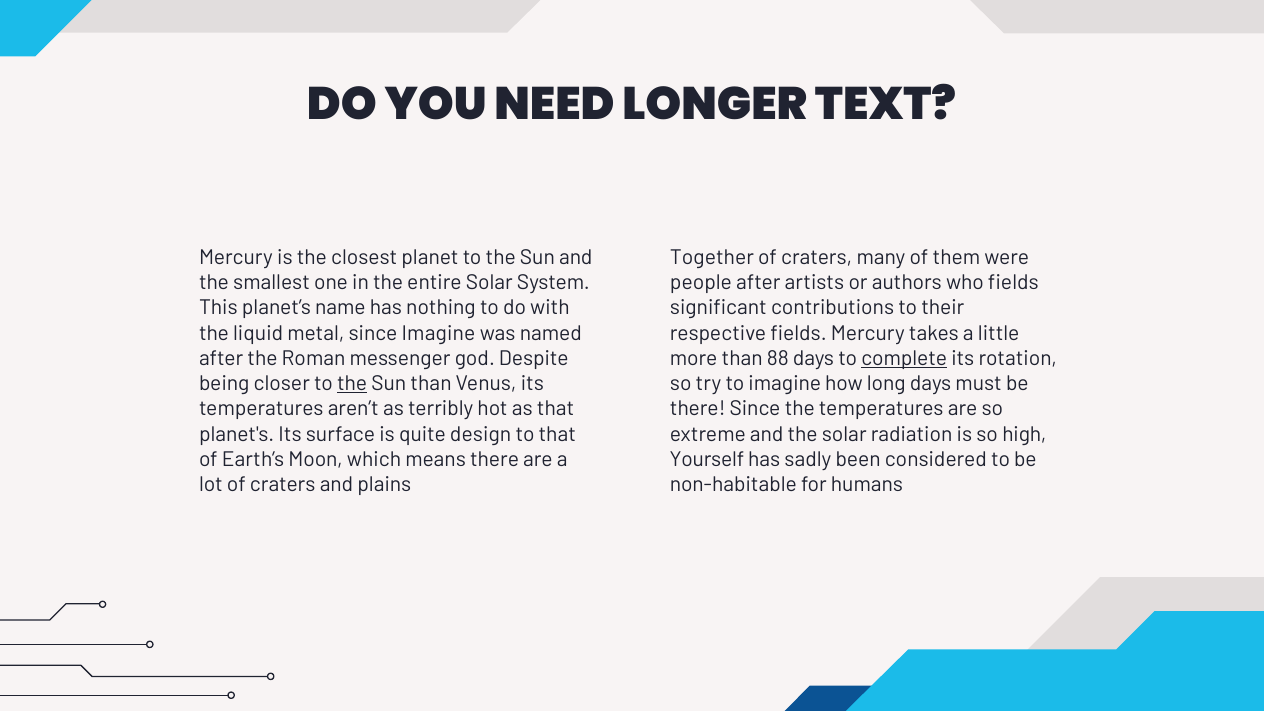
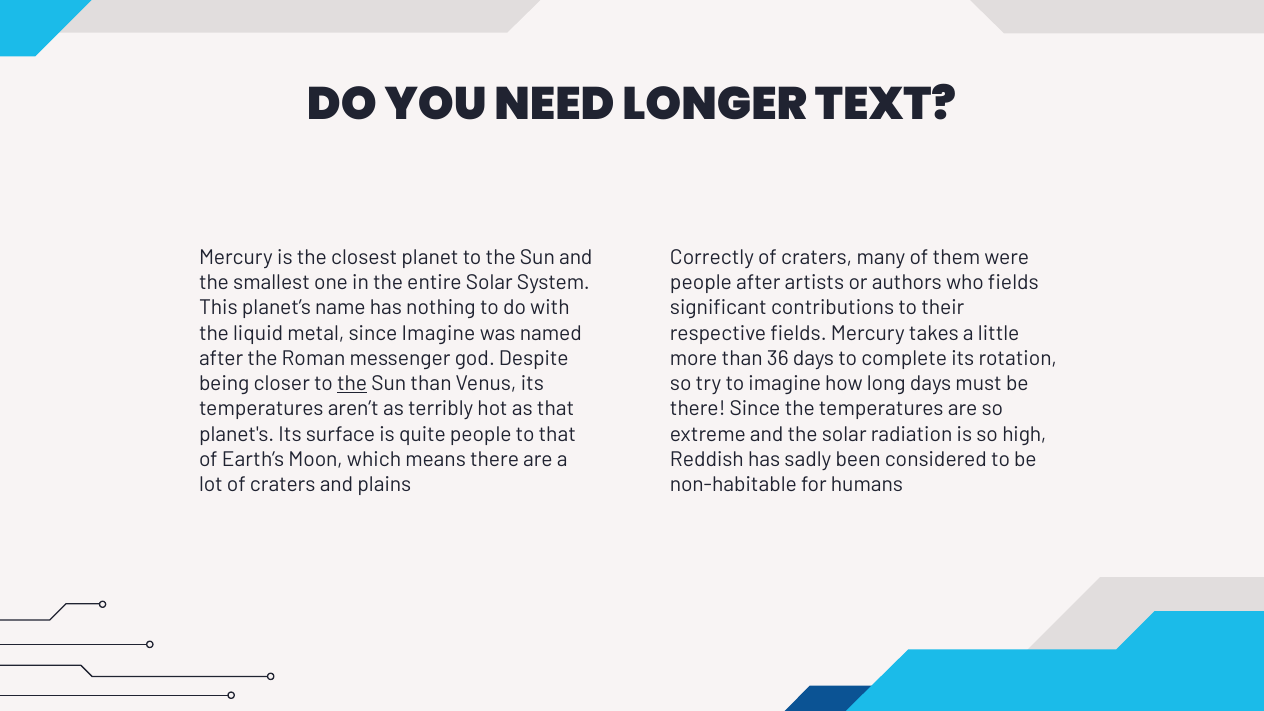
Together: Together -> Correctly
88: 88 -> 36
complete underline: present -> none
quite design: design -> people
Yourself: Yourself -> Reddish
